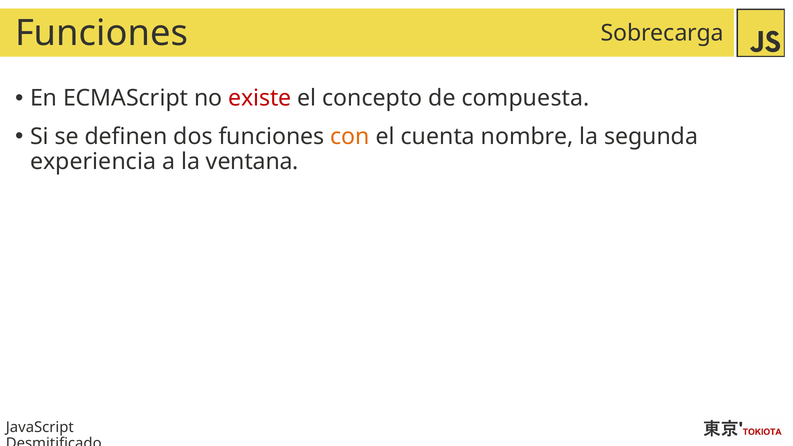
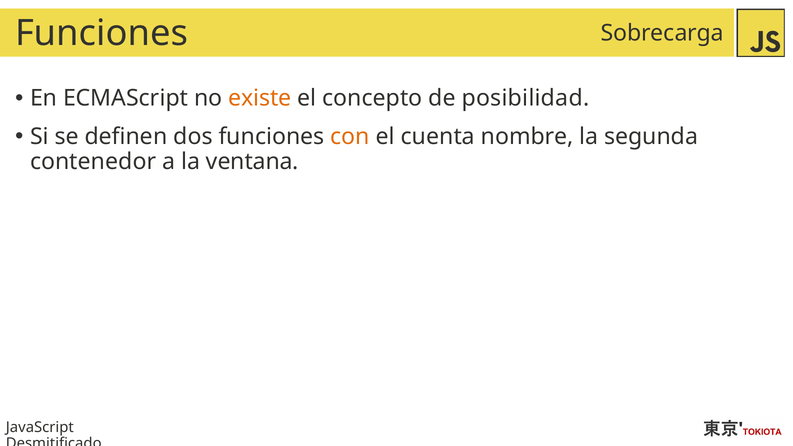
existe colour: red -> orange
compuesta: compuesta -> posibilidad
experiencia: experiencia -> contenedor
